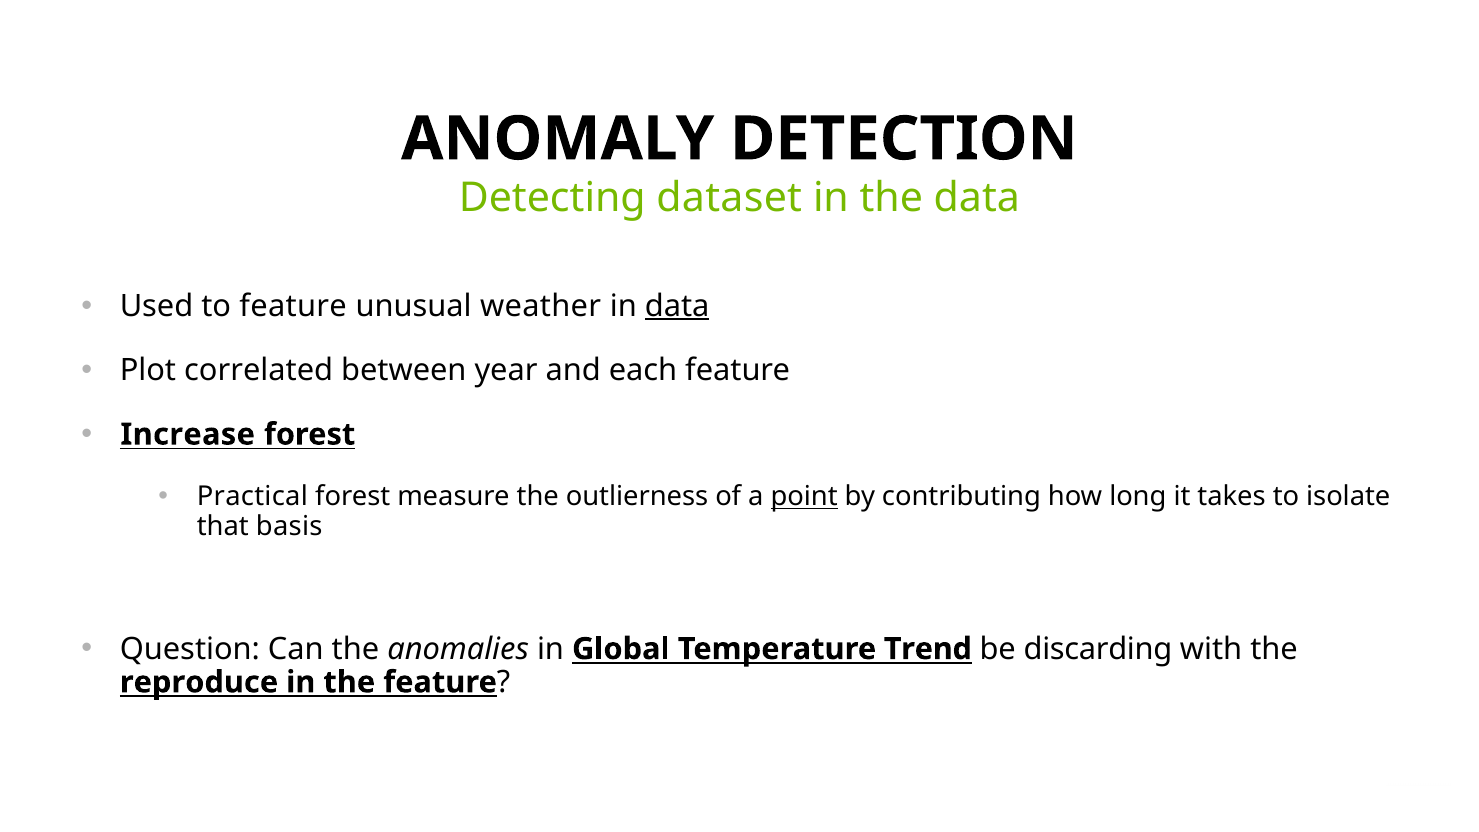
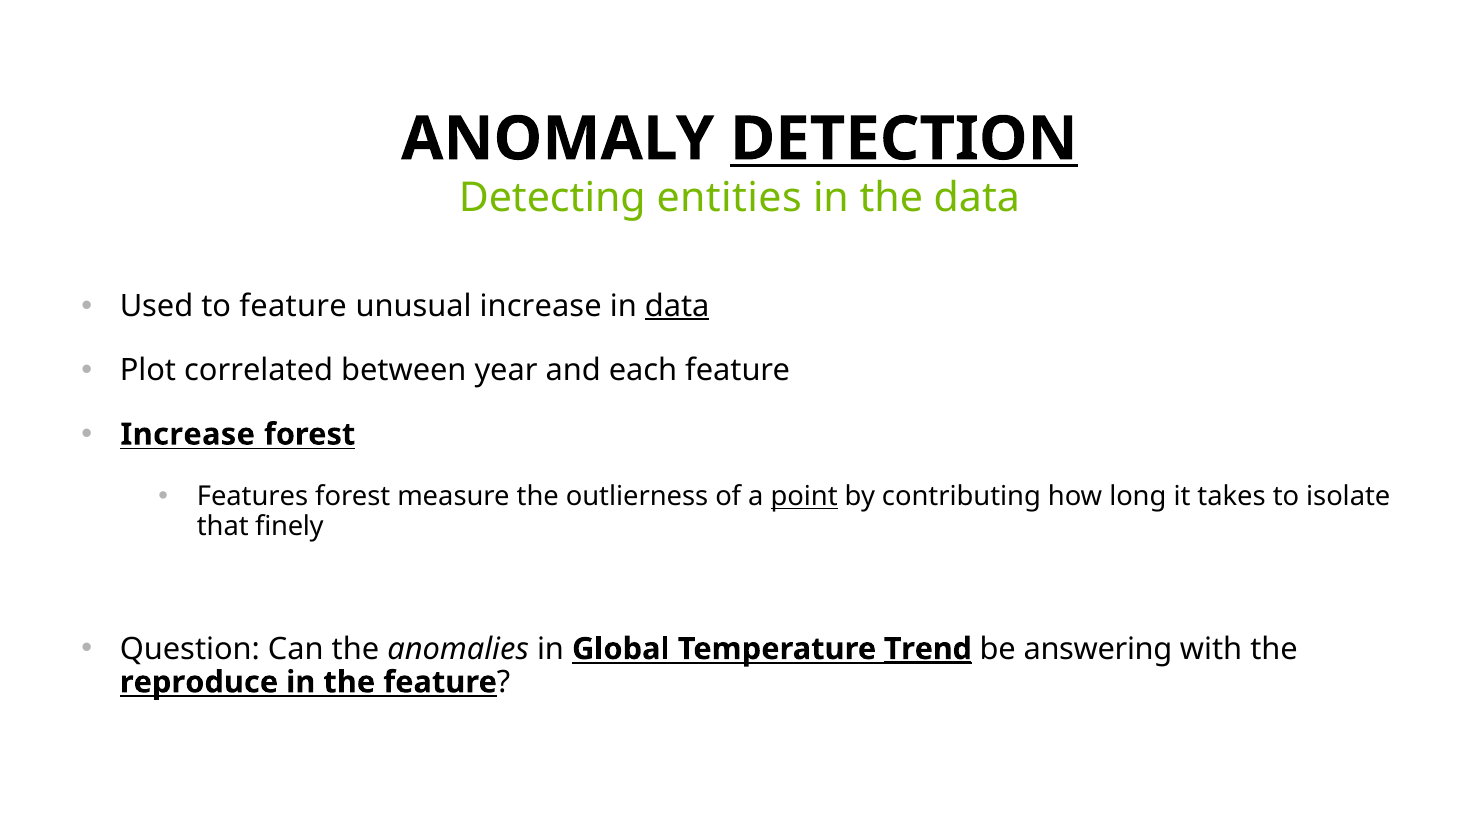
DETECTION underline: none -> present
dataset: dataset -> entities
unusual weather: weather -> increase
Practical: Practical -> Features
basis: basis -> finely
Trend underline: none -> present
discarding: discarding -> answering
